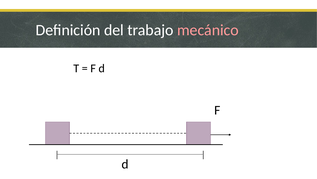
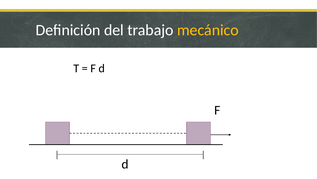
mecánico colour: pink -> yellow
